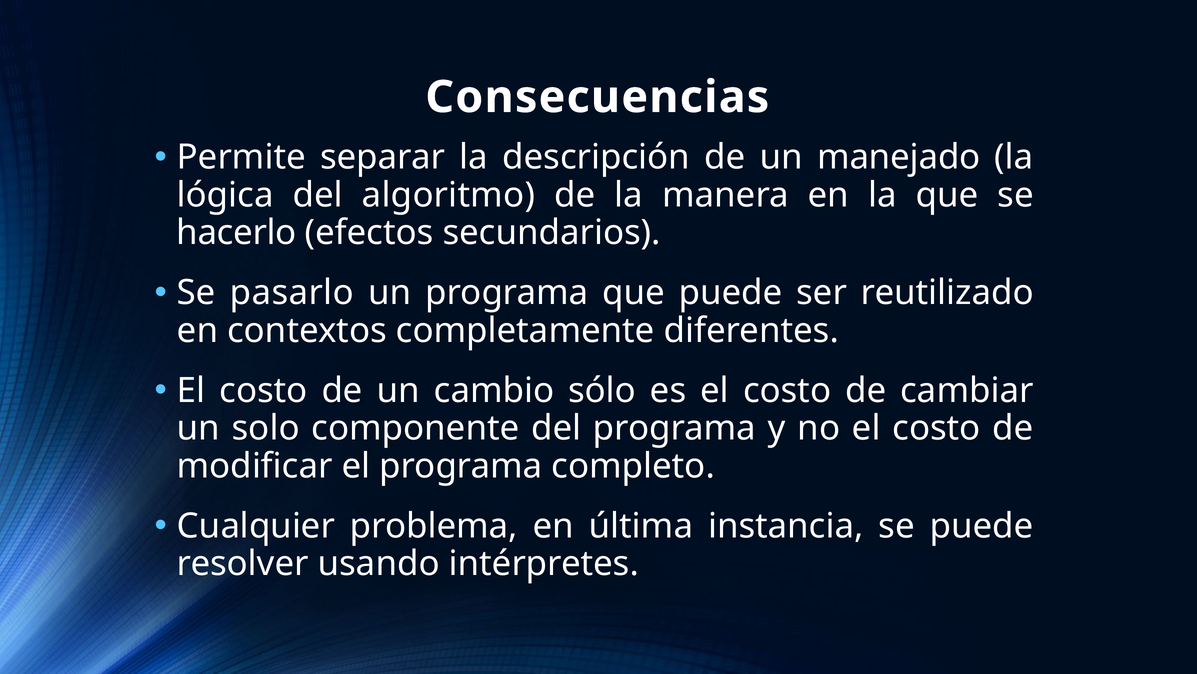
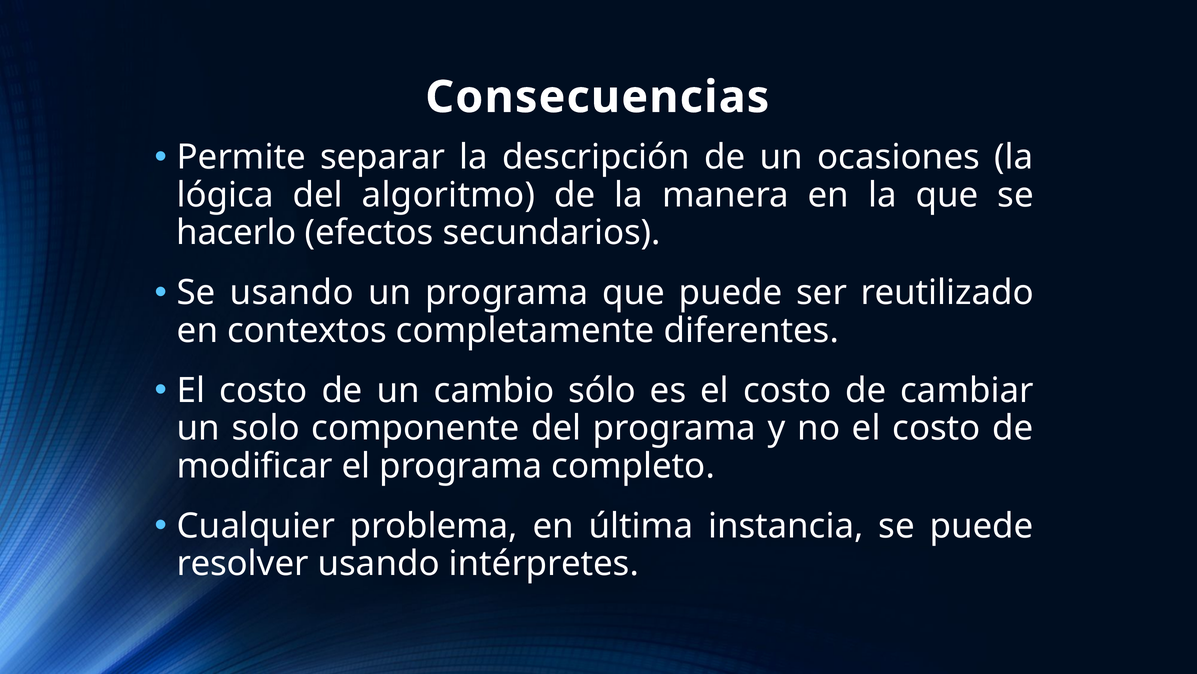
manejado: manejado -> ocasiones
Se pasarlo: pasarlo -> usando
